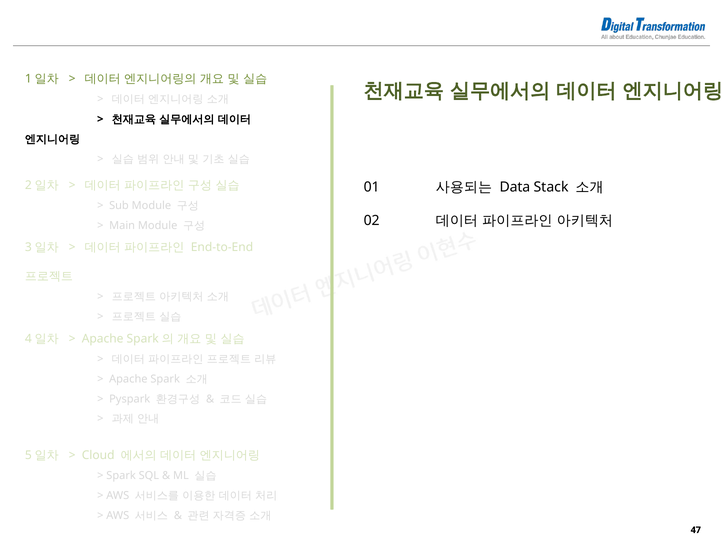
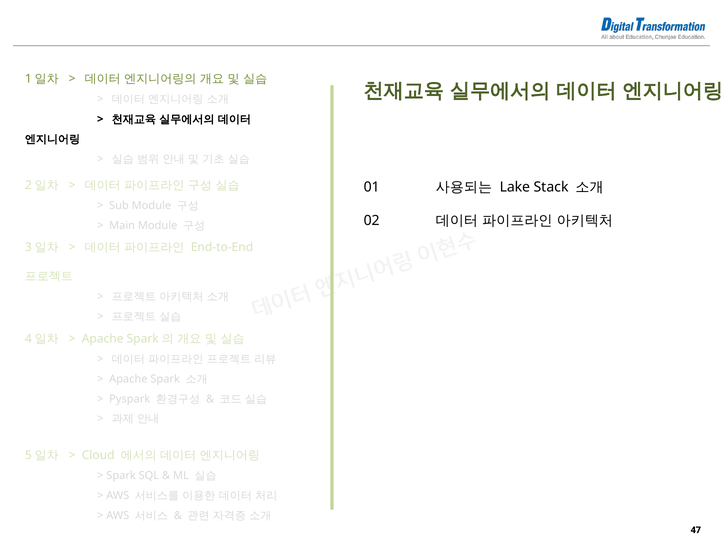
Data: Data -> Lake
